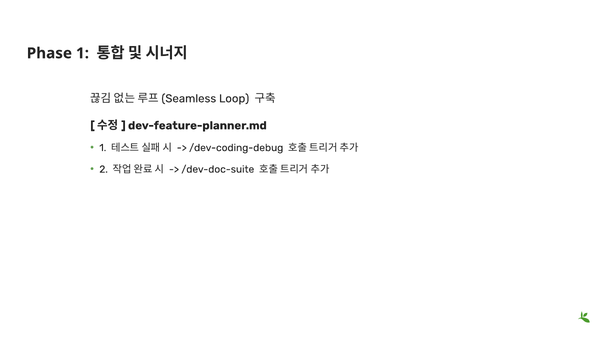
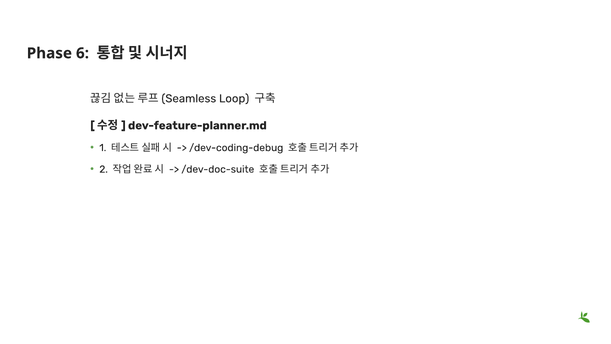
Phase 1: 1 -> 6
